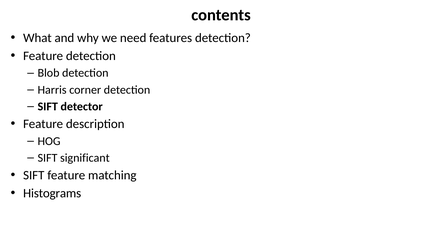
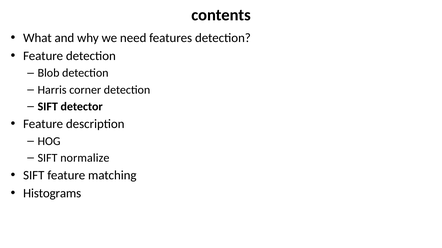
significant: significant -> normalize
